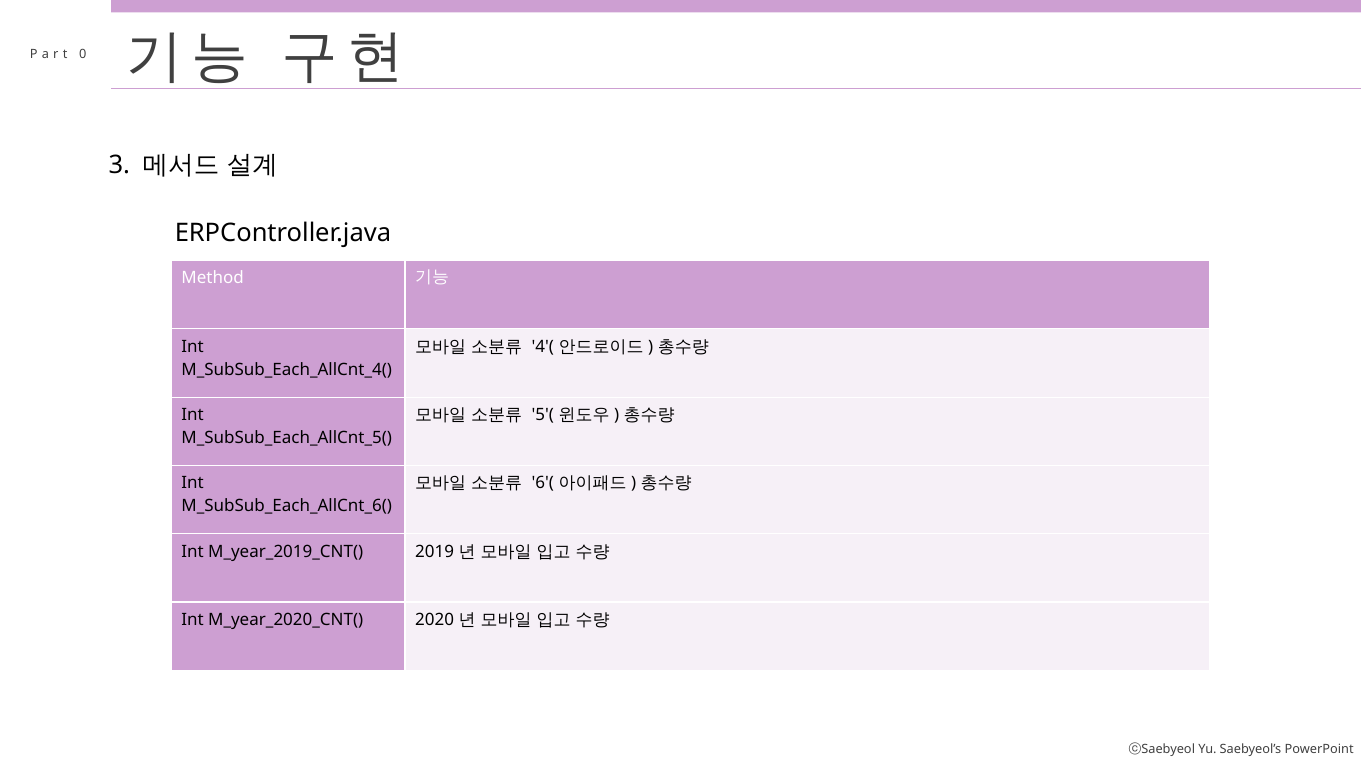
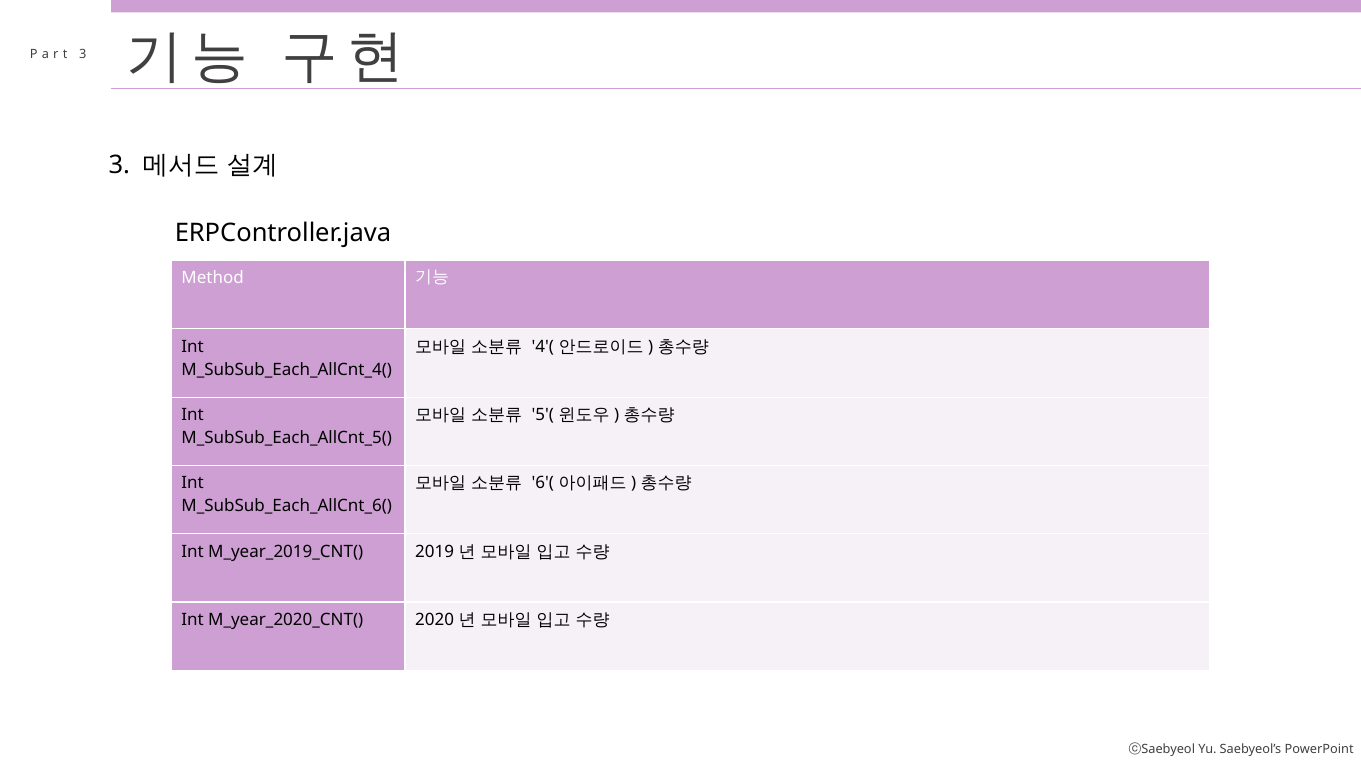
0 at (83, 54): 0 -> 3
